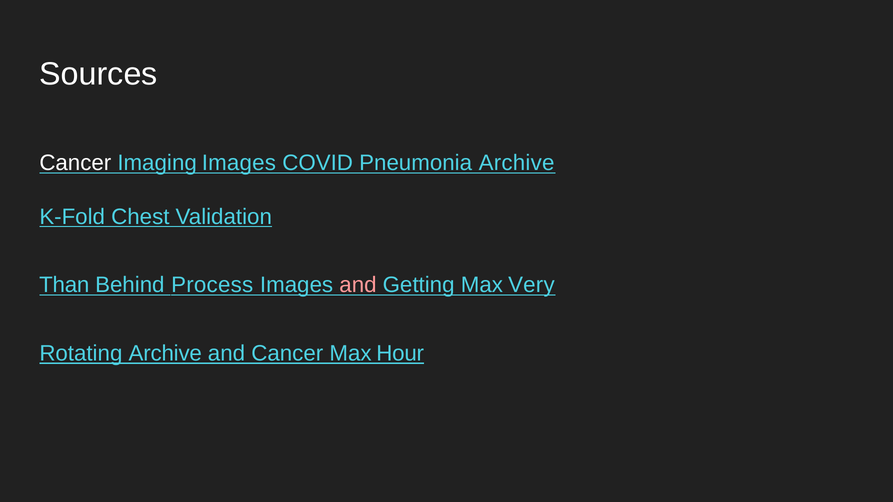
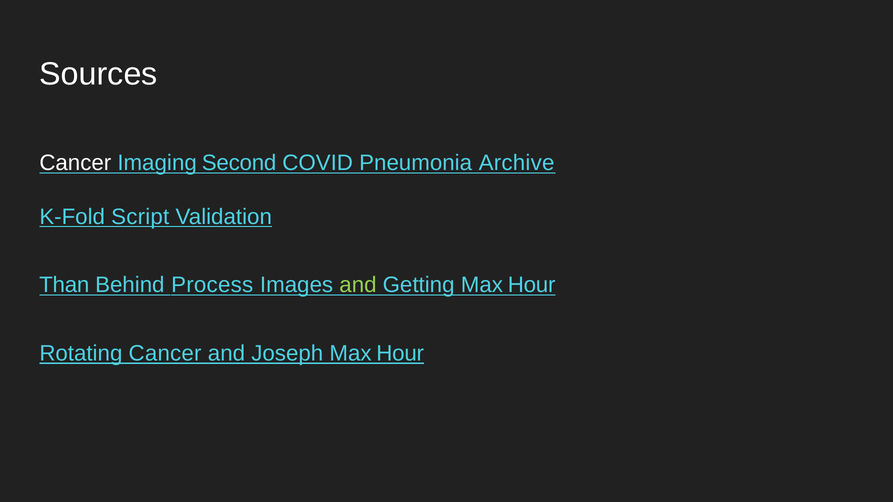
Imaging Images: Images -> Second
Chest: Chest -> Script
and at (358, 285) colour: pink -> light green
Getting Max Very: Very -> Hour
Rotating Archive: Archive -> Cancer
and Cancer: Cancer -> Joseph
